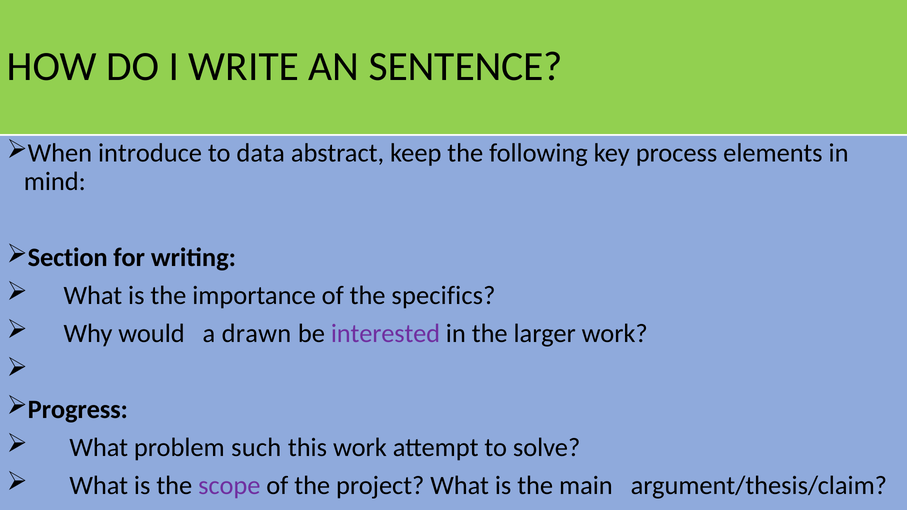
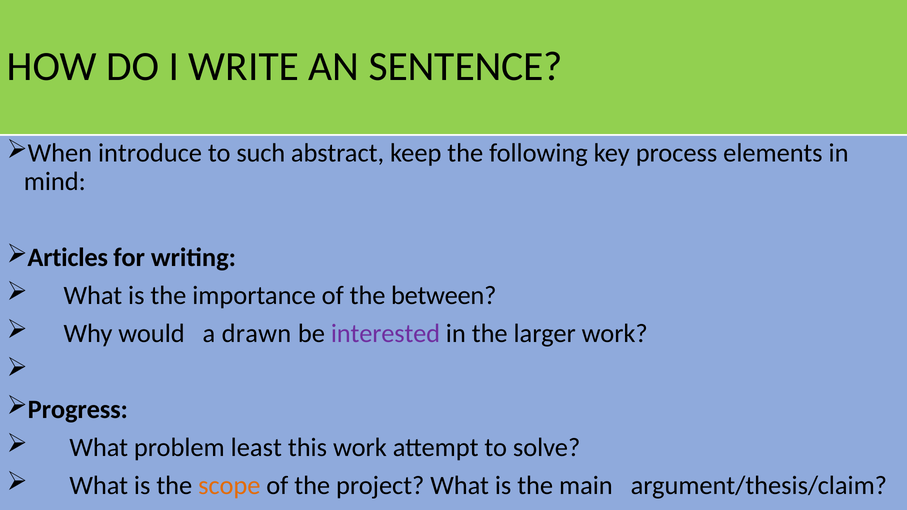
data: data -> such
Section: Section -> Articles
specifics: specifics -> between
such: such -> least
scope colour: purple -> orange
